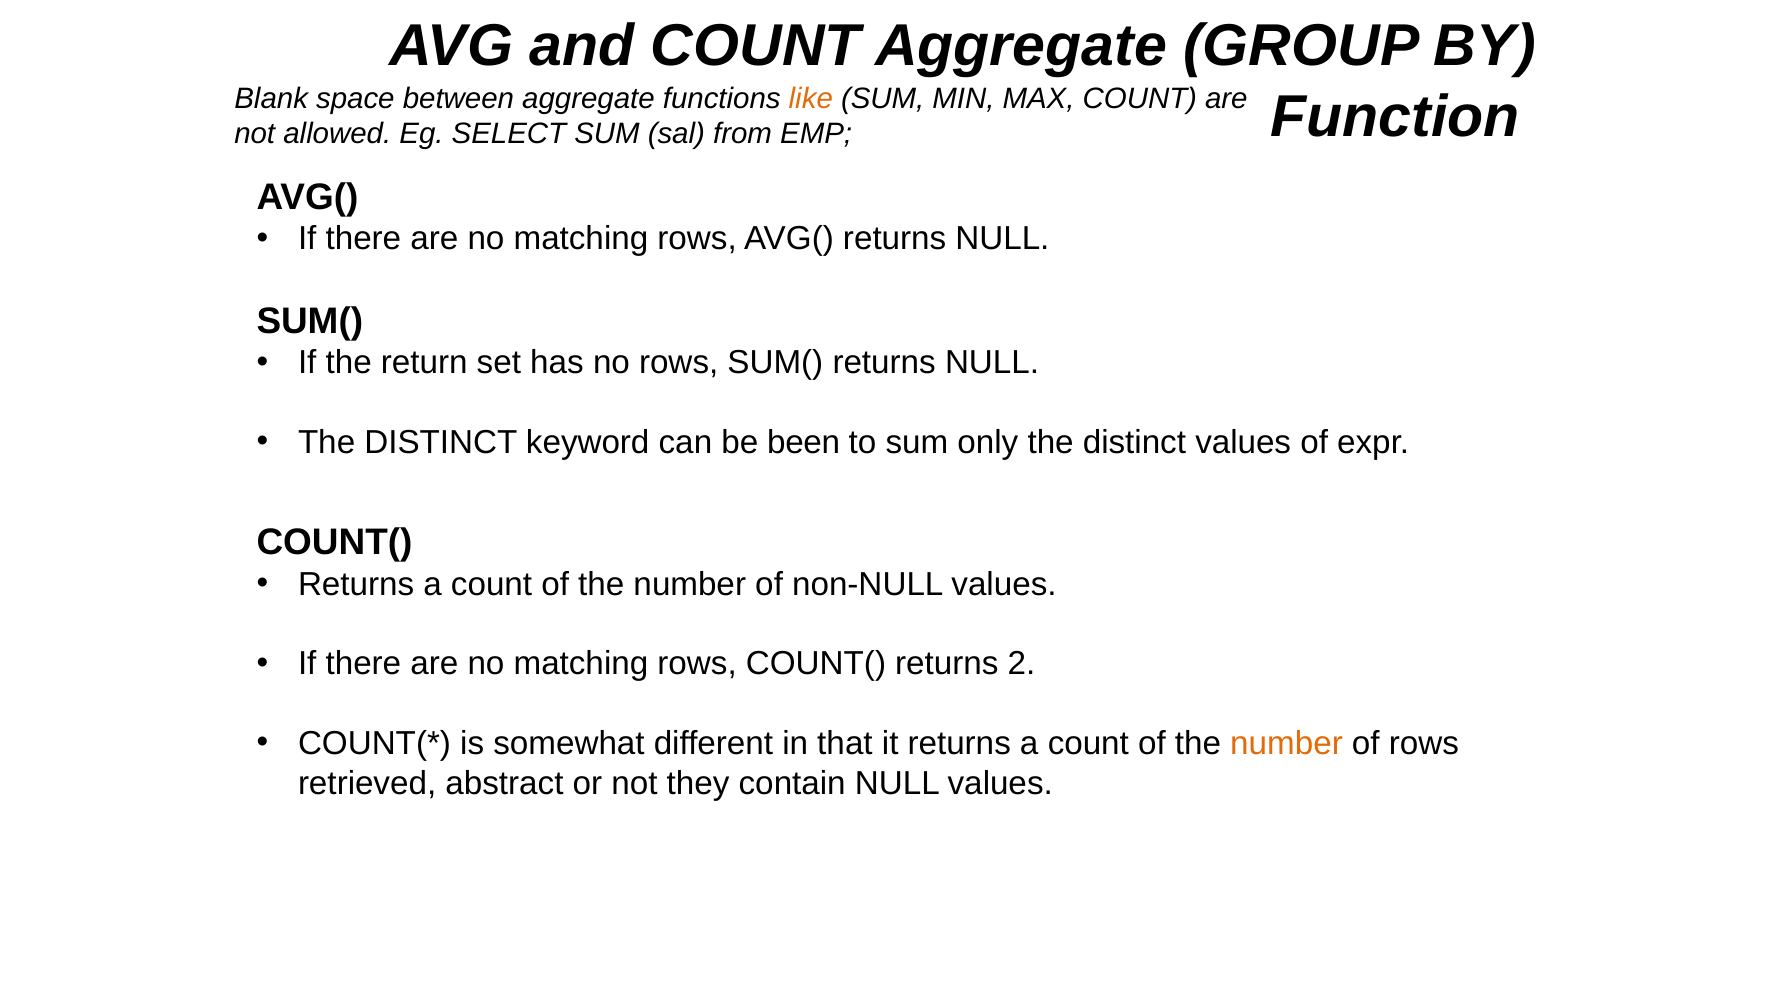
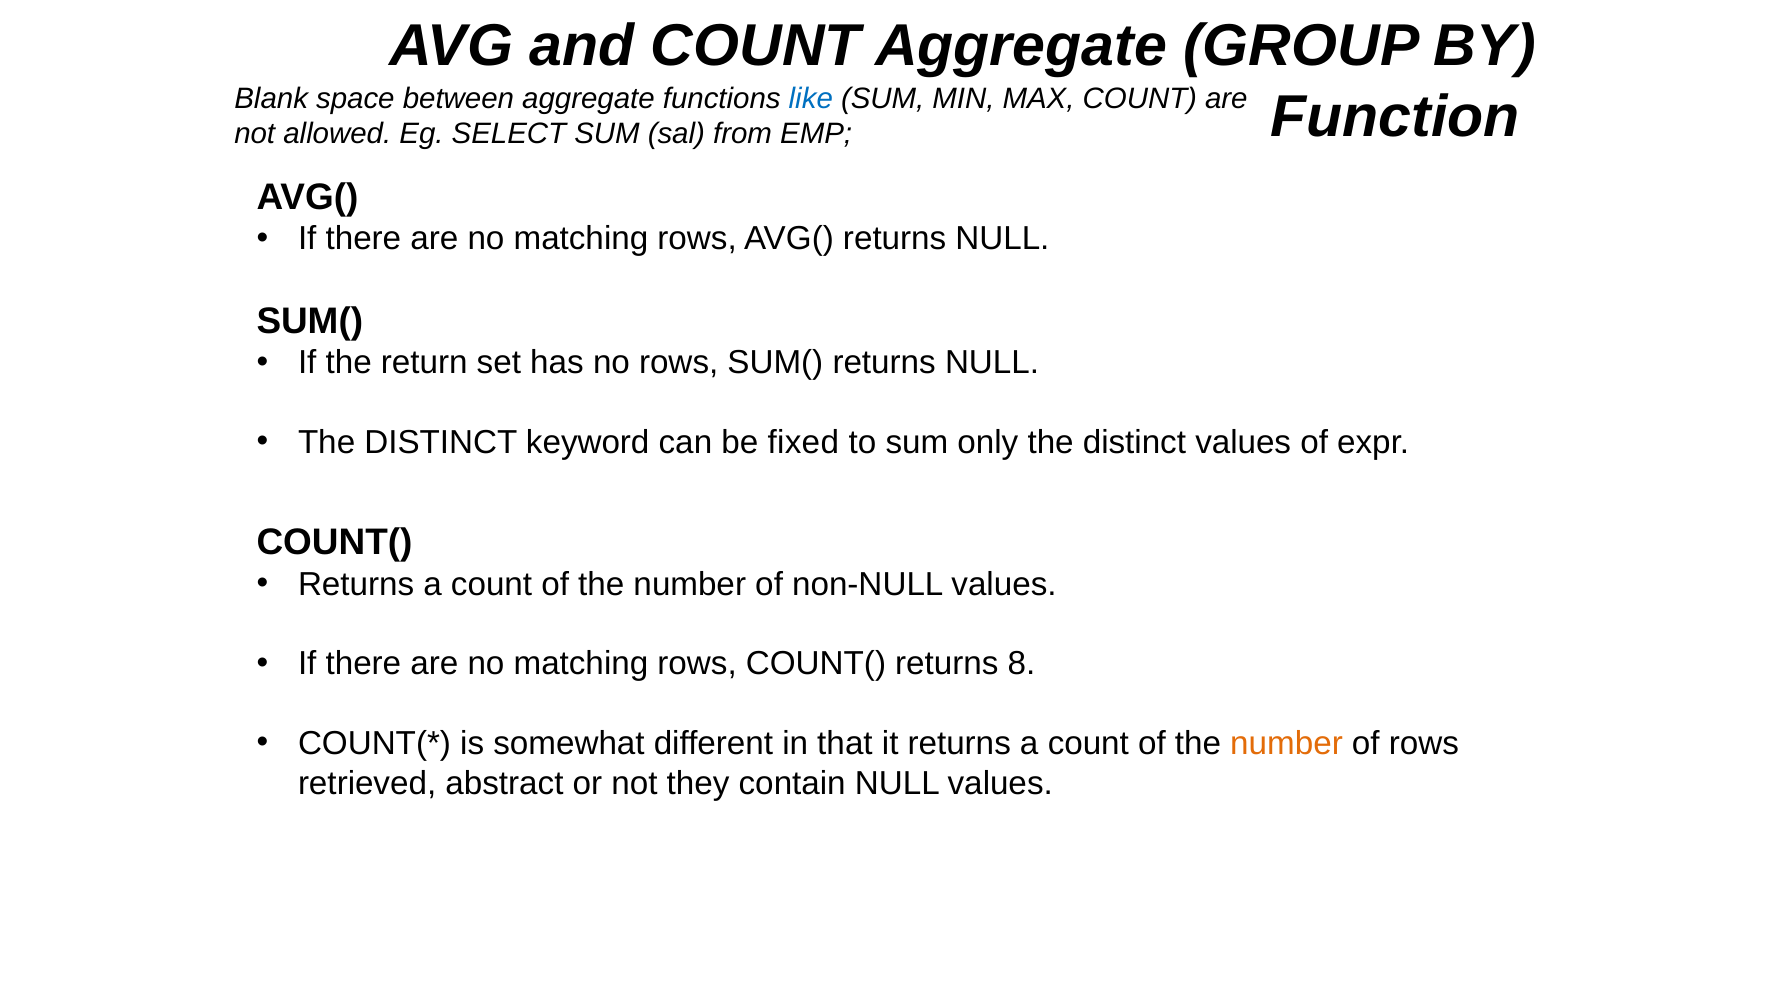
like colour: orange -> blue
been: been -> fixed
2: 2 -> 8
